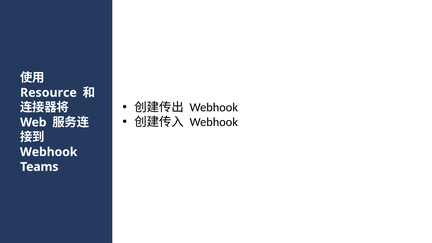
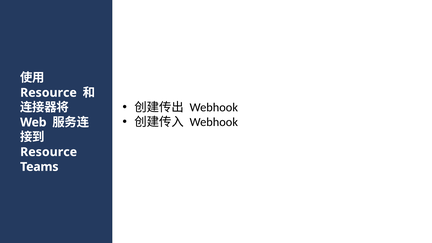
Webhook at (49, 152): Webhook -> Resource
